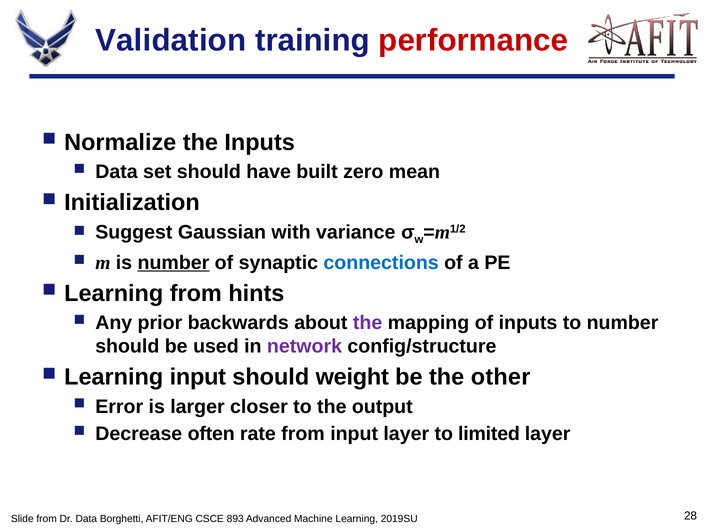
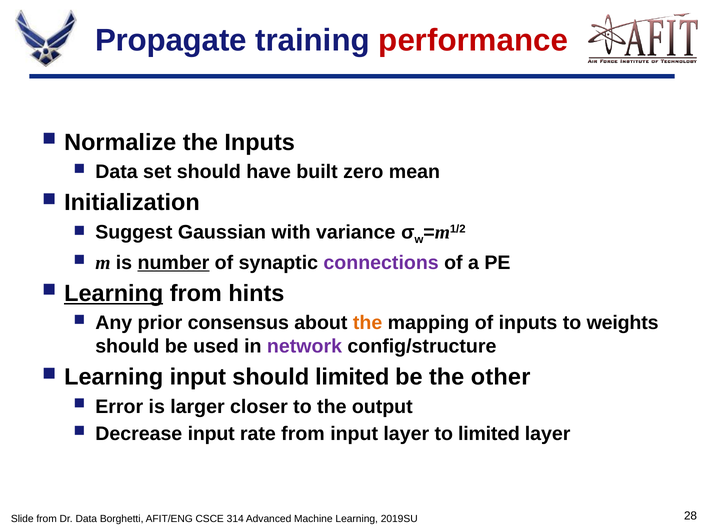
Validation: Validation -> Propagate
connections colour: blue -> purple
Learning at (114, 294) underline: none -> present
backwards: backwards -> consensus
the at (368, 323) colour: purple -> orange
to number: number -> weights
should weight: weight -> limited
Decrease often: often -> input
893: 893 -> 314
